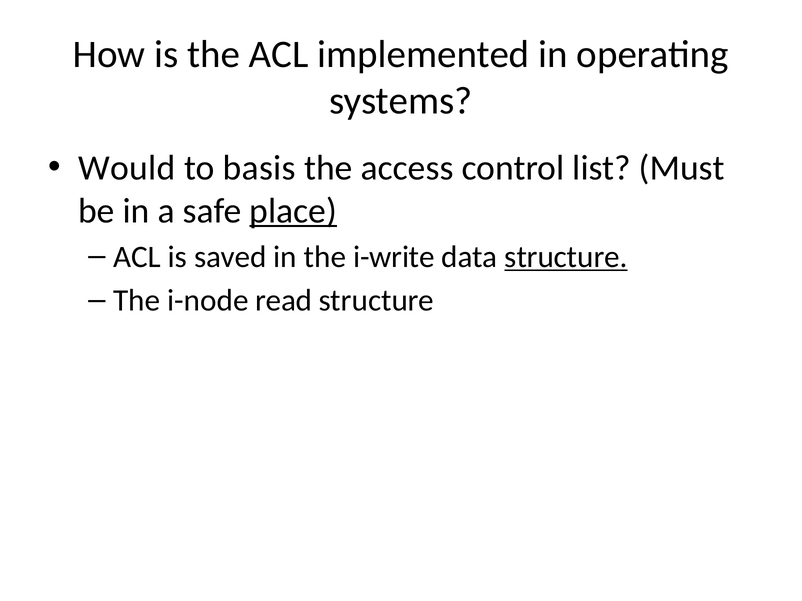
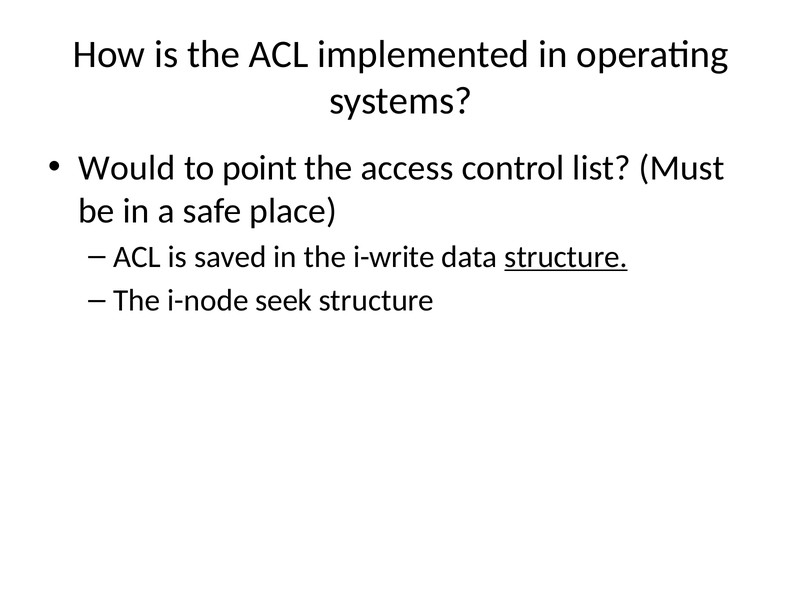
basis: basis -> point
place underline: present -> none
read: read -> seek
